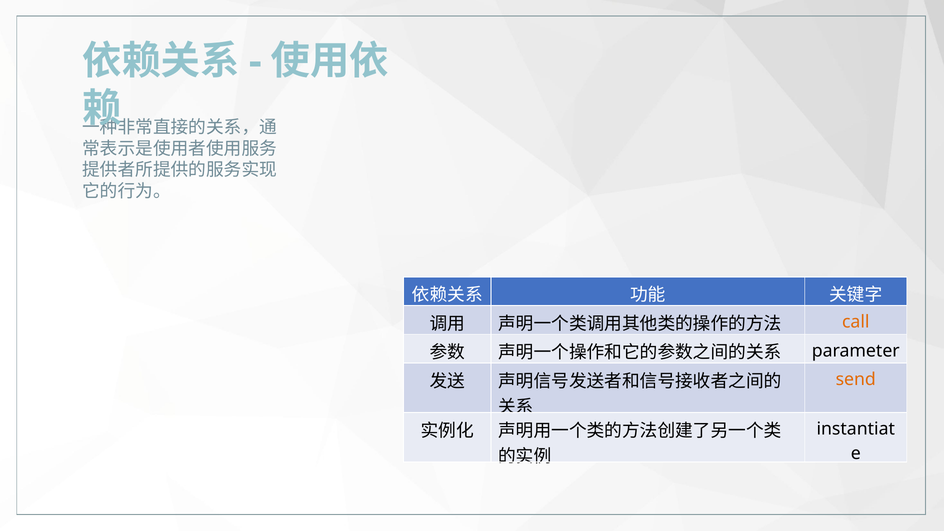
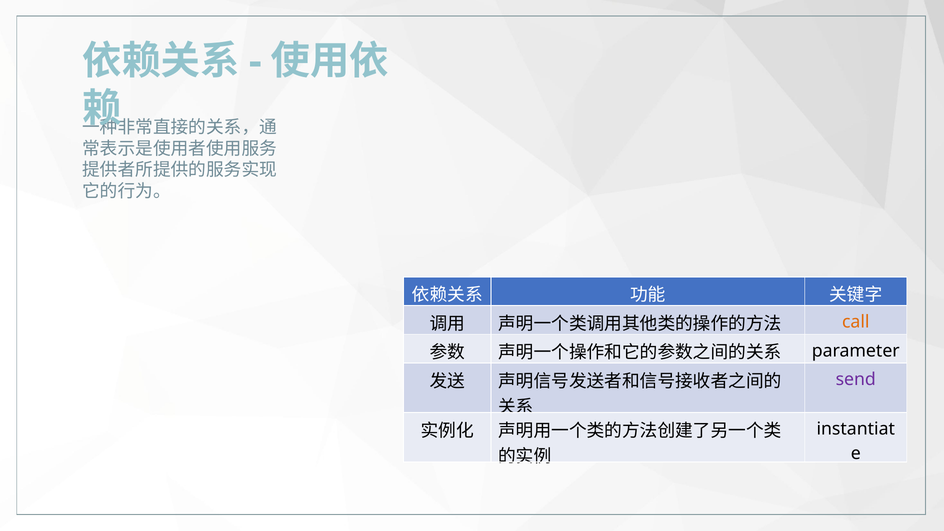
send colour: orange -> purple
